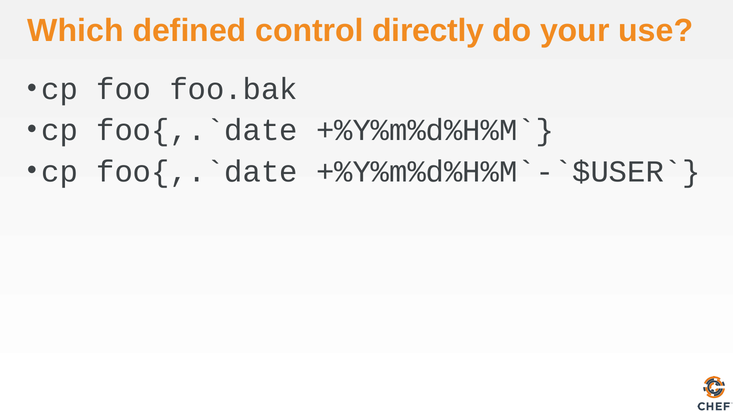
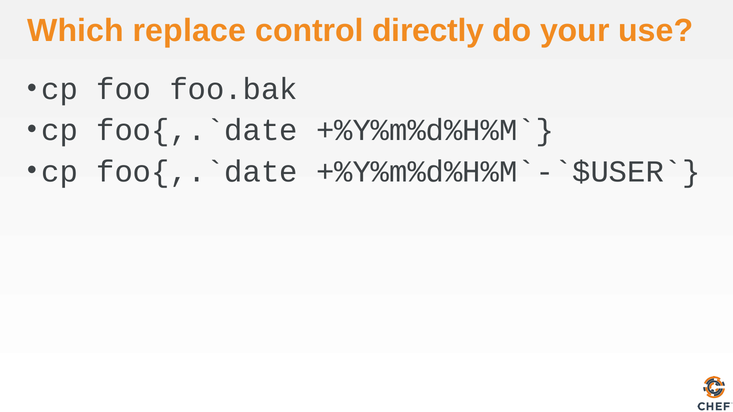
defined: defined -> replace
